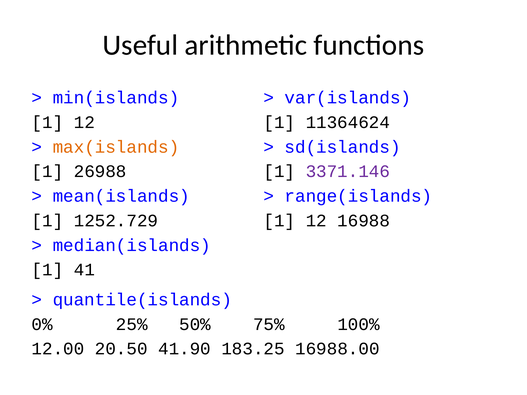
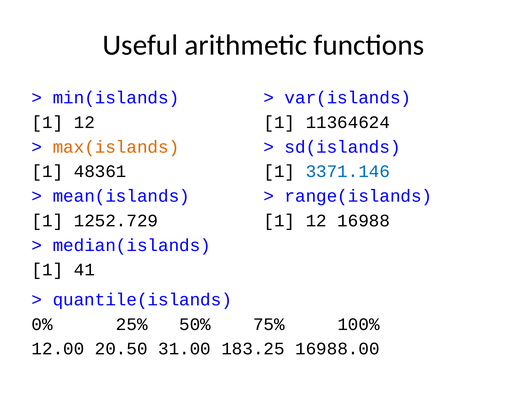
26988: 26988 -> 48361
3371.146 colour: purple -> blue
41.90: 41.90 -> 31.00
